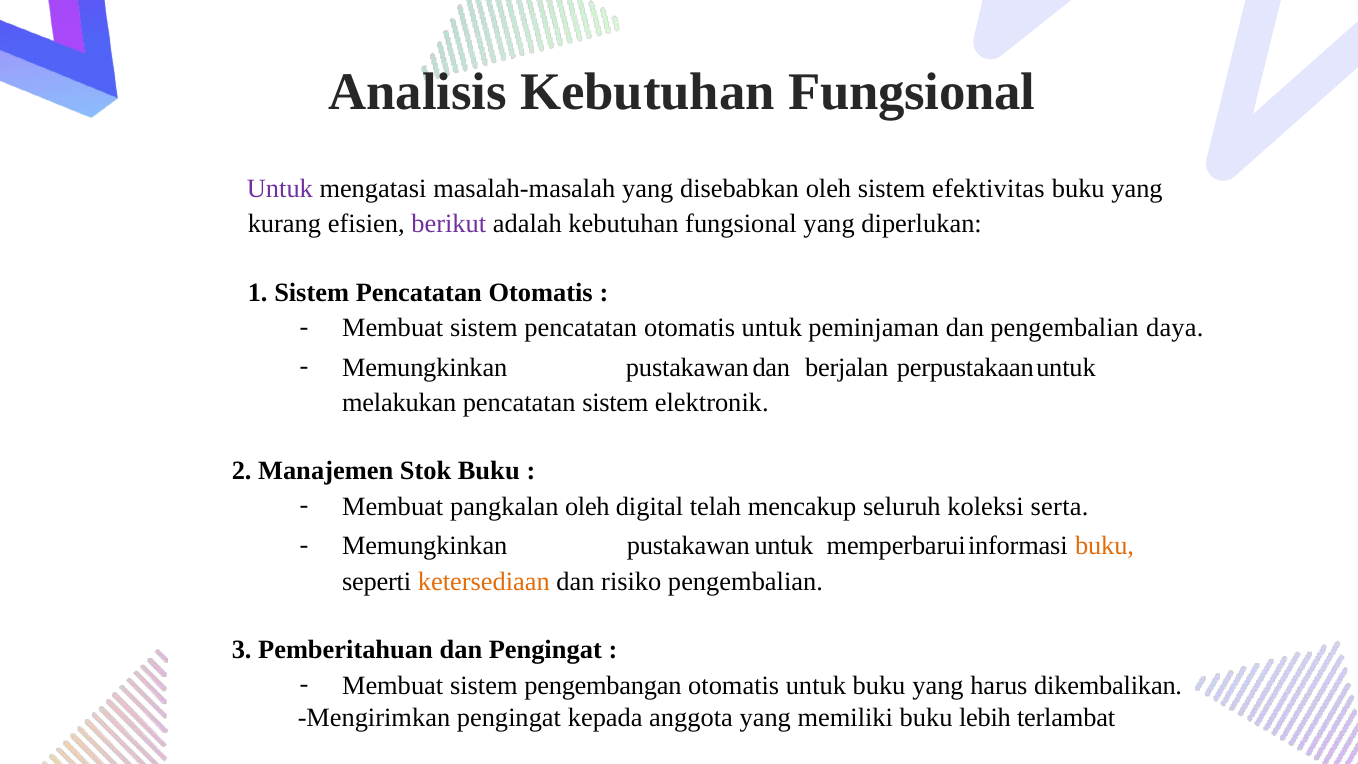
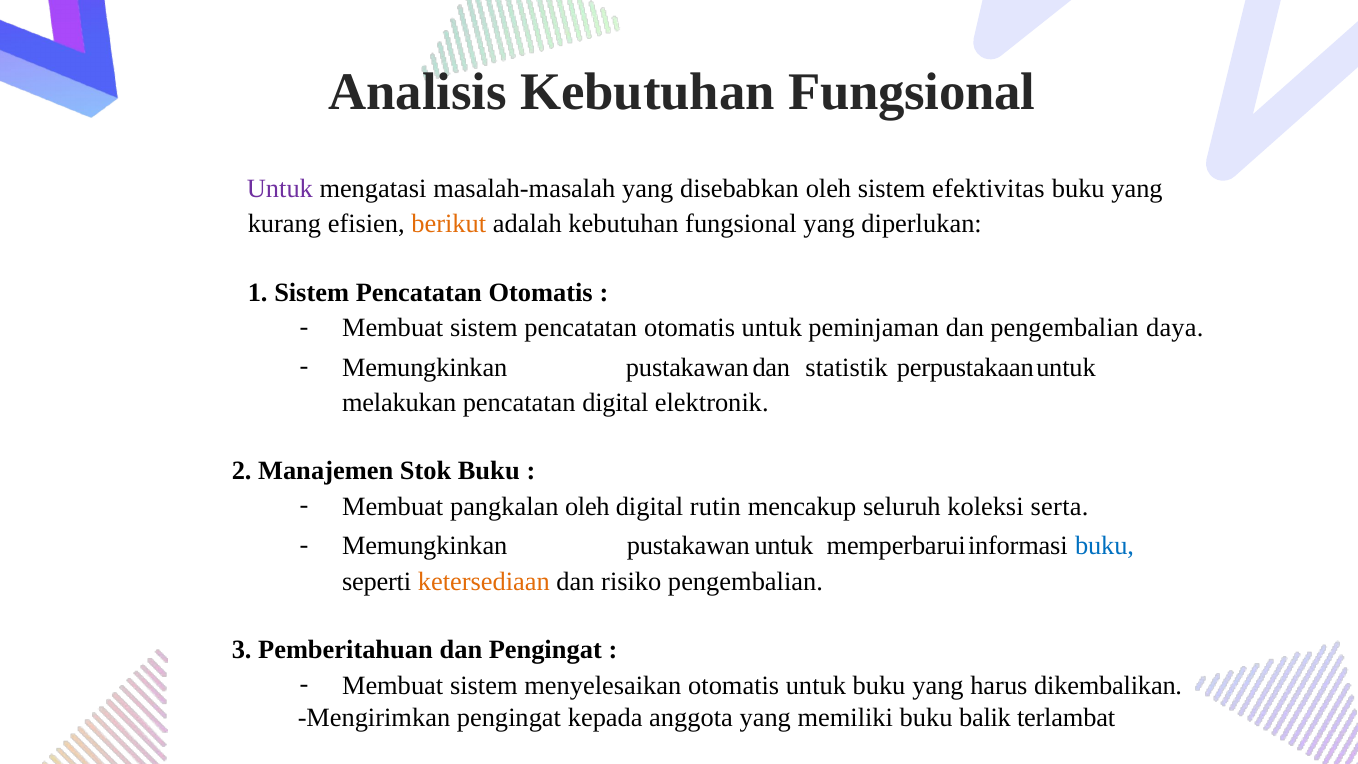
berikut colour: purple -> orange
berjalan: berjalan -> statistik
pencatatan sistem: sistem -> digital
telah: telah -> rutin
buku at (1105, 546) colour: orange -> blue
pengembangan: pengembangan -> menyelesaikan
lebih: lebih -> balik
